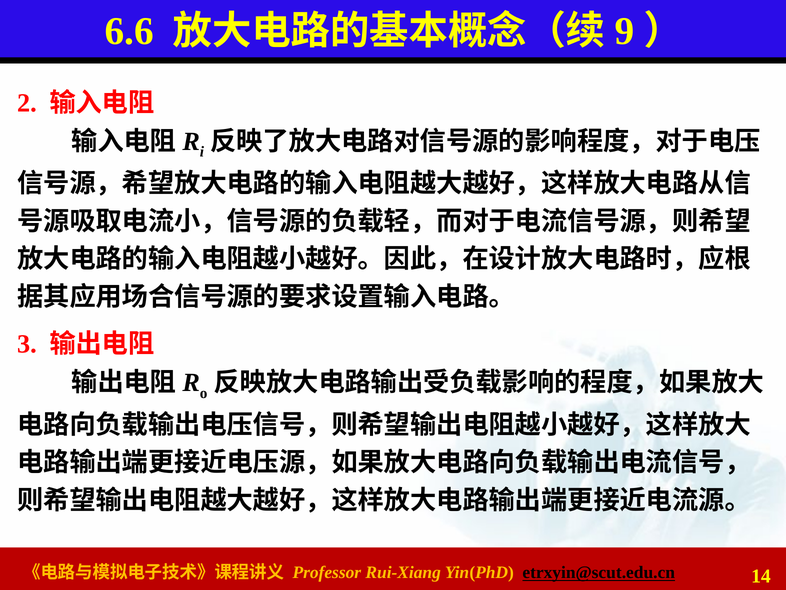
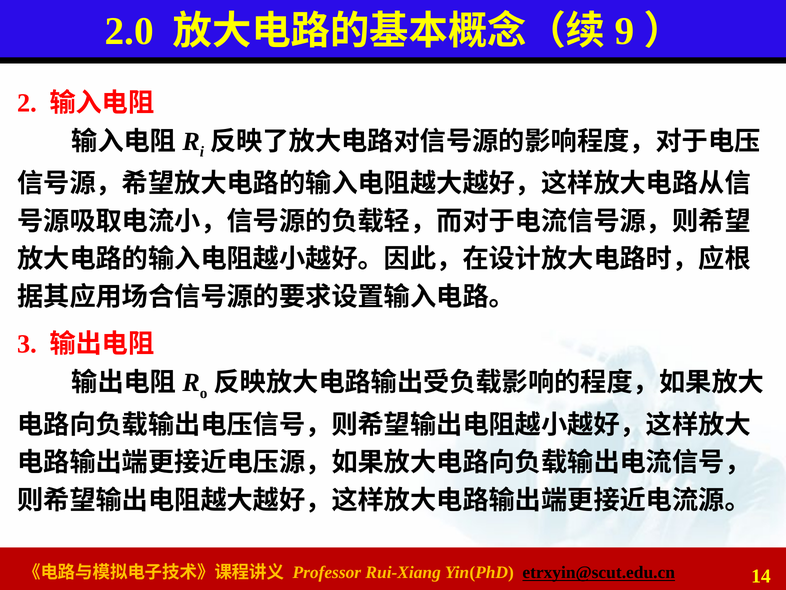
6.6: 6.6 -> 2.0
